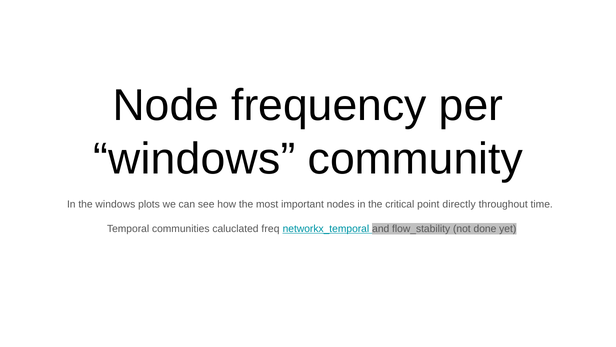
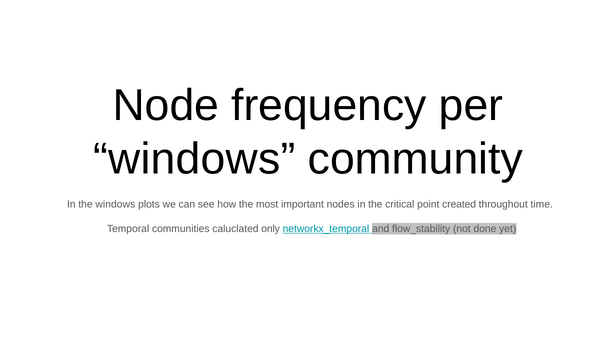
directly: directly -> created
freq: freq -> only
